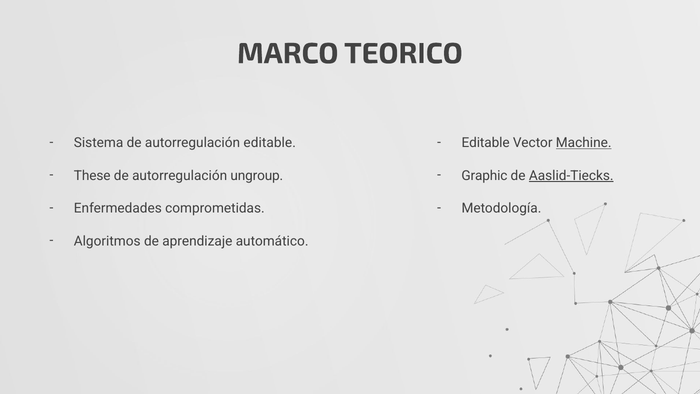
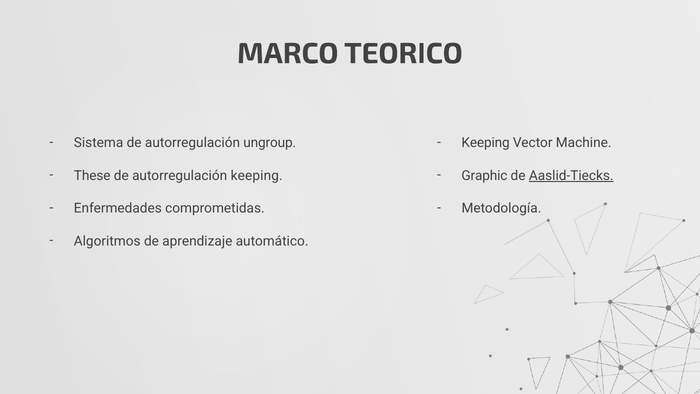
autorregulación editable: editable -> ungroup
Editable at (486, 143): Editable -> Keeping
Machine underline: present -> none
autorregulación ungroup: ungroup -> keeping
